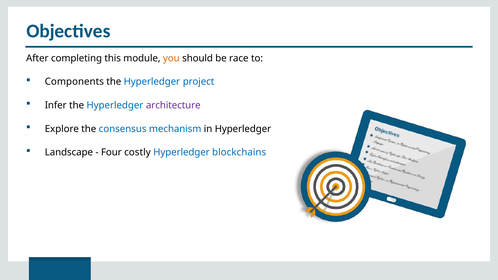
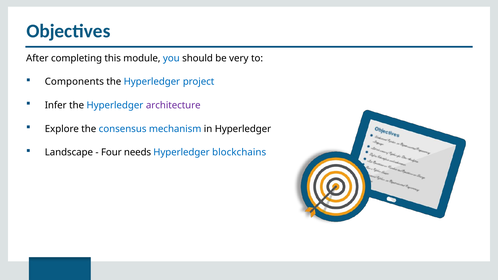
you colour: orange -> blue
race: race -> very
costly: costly -> needs
